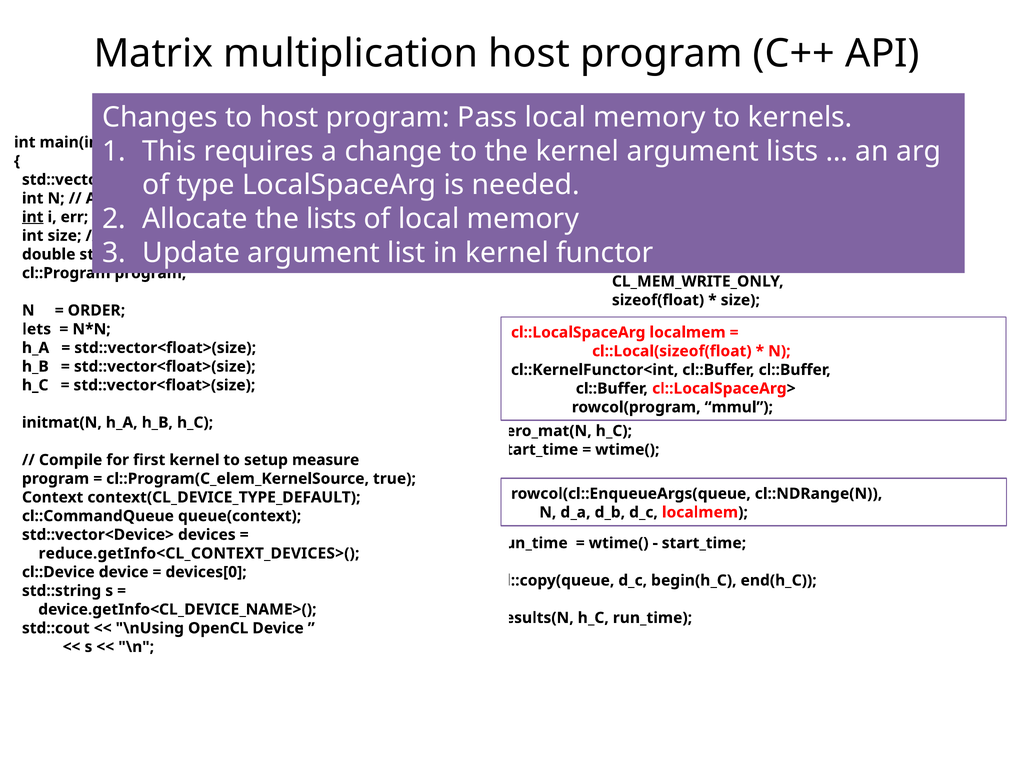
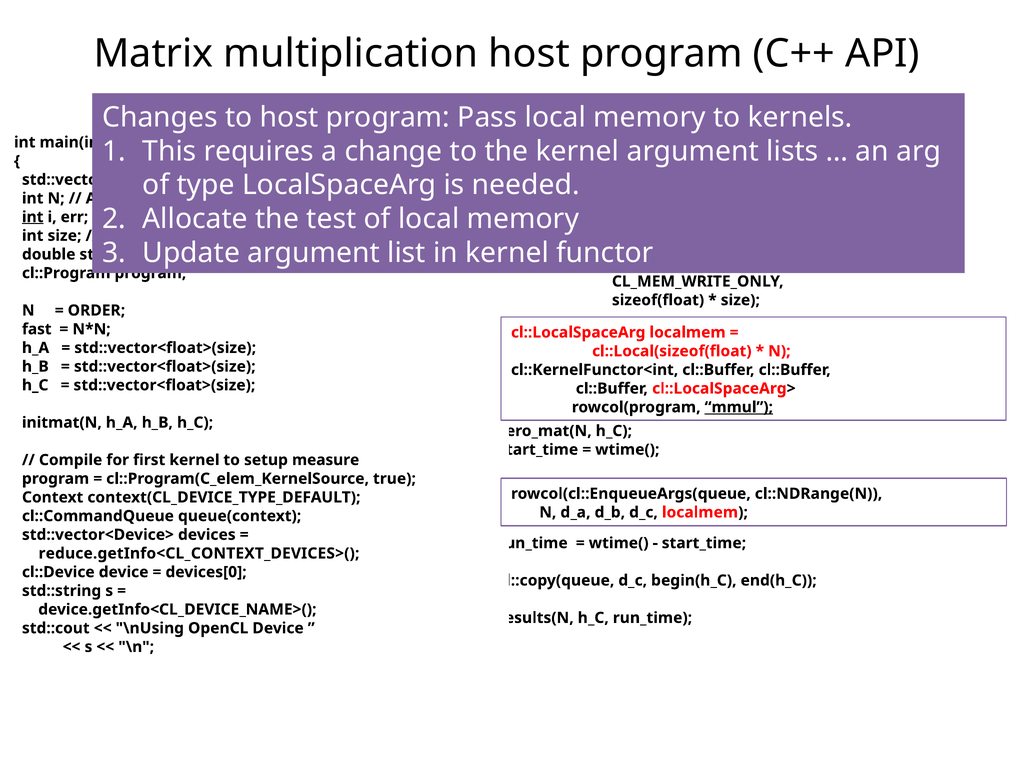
the lists: lists -> test
lets: lets -> fast
mmul at (739, 407) underline: none -> present
